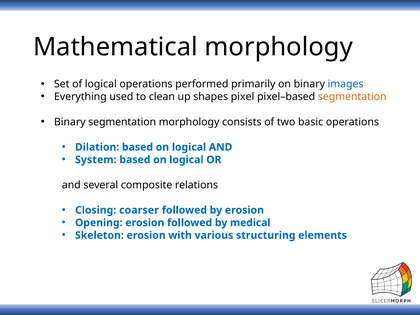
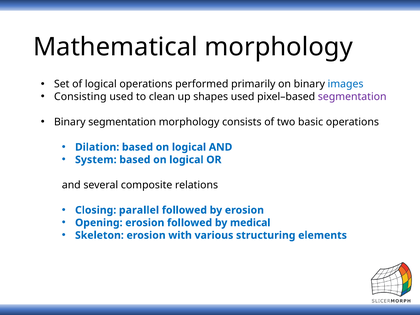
Everything: Everything -> Consisting
shapes pixel: pixel -> used
segmentation at (352, 97) colour: orange -> purple
coarser: coarser -> parallel
